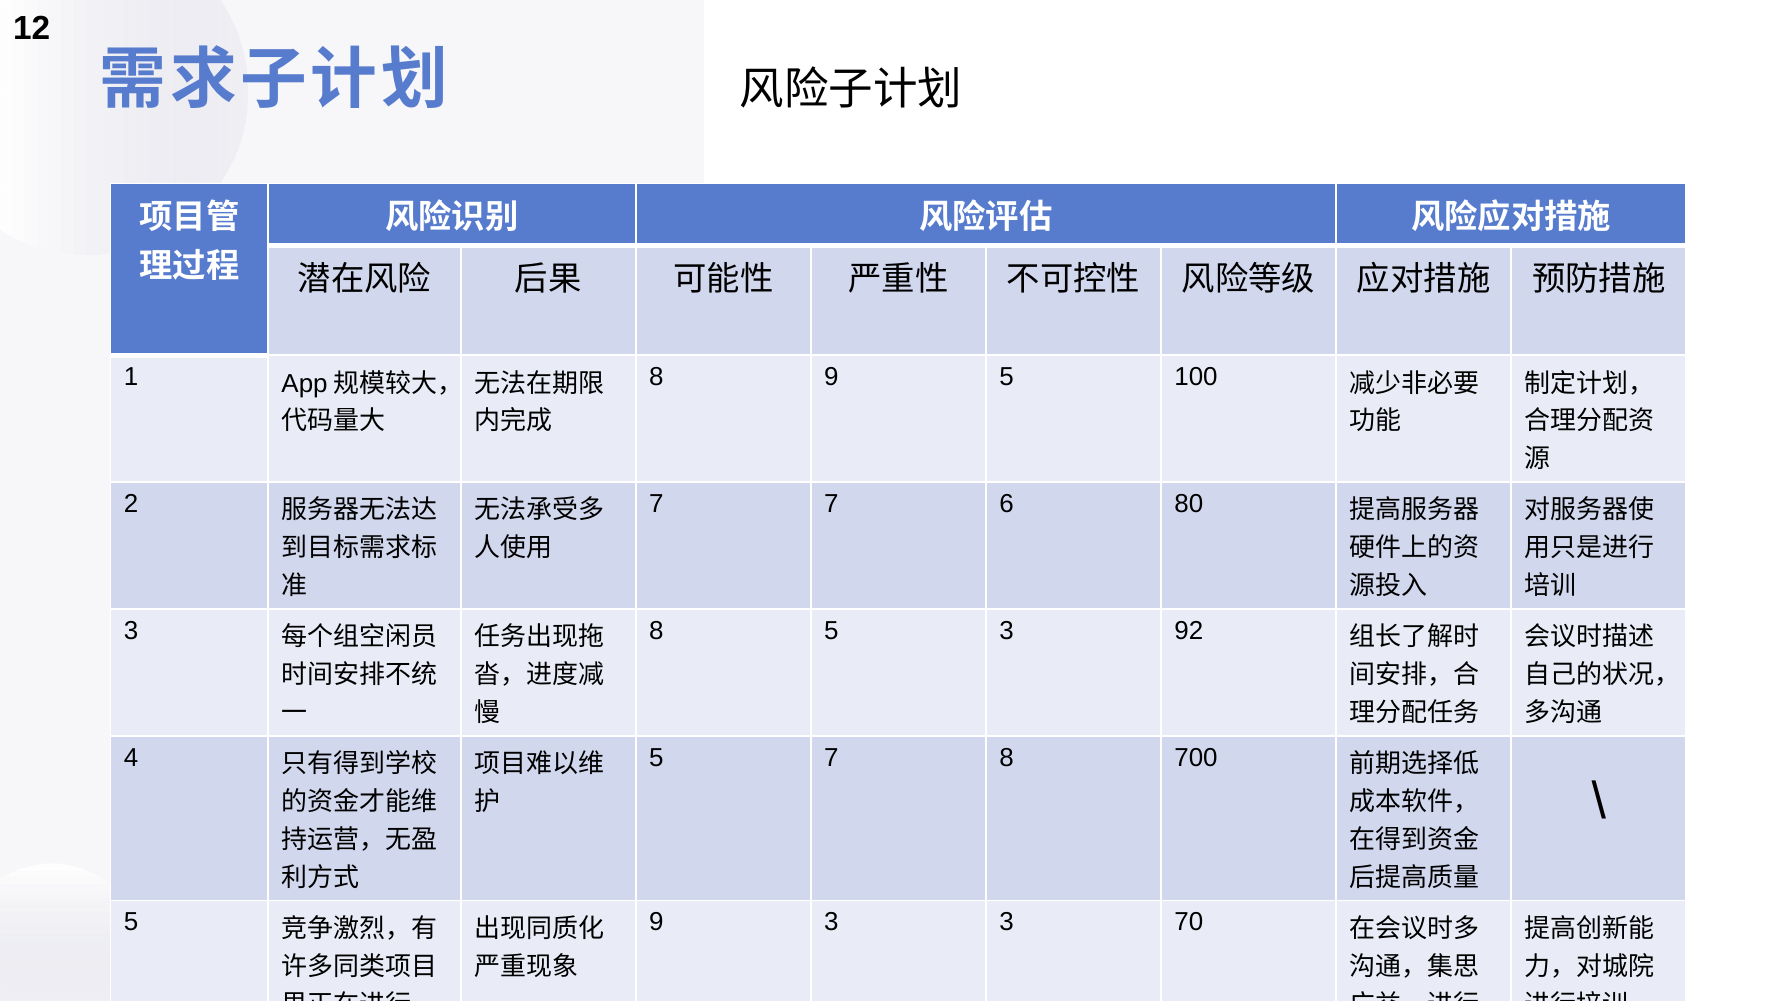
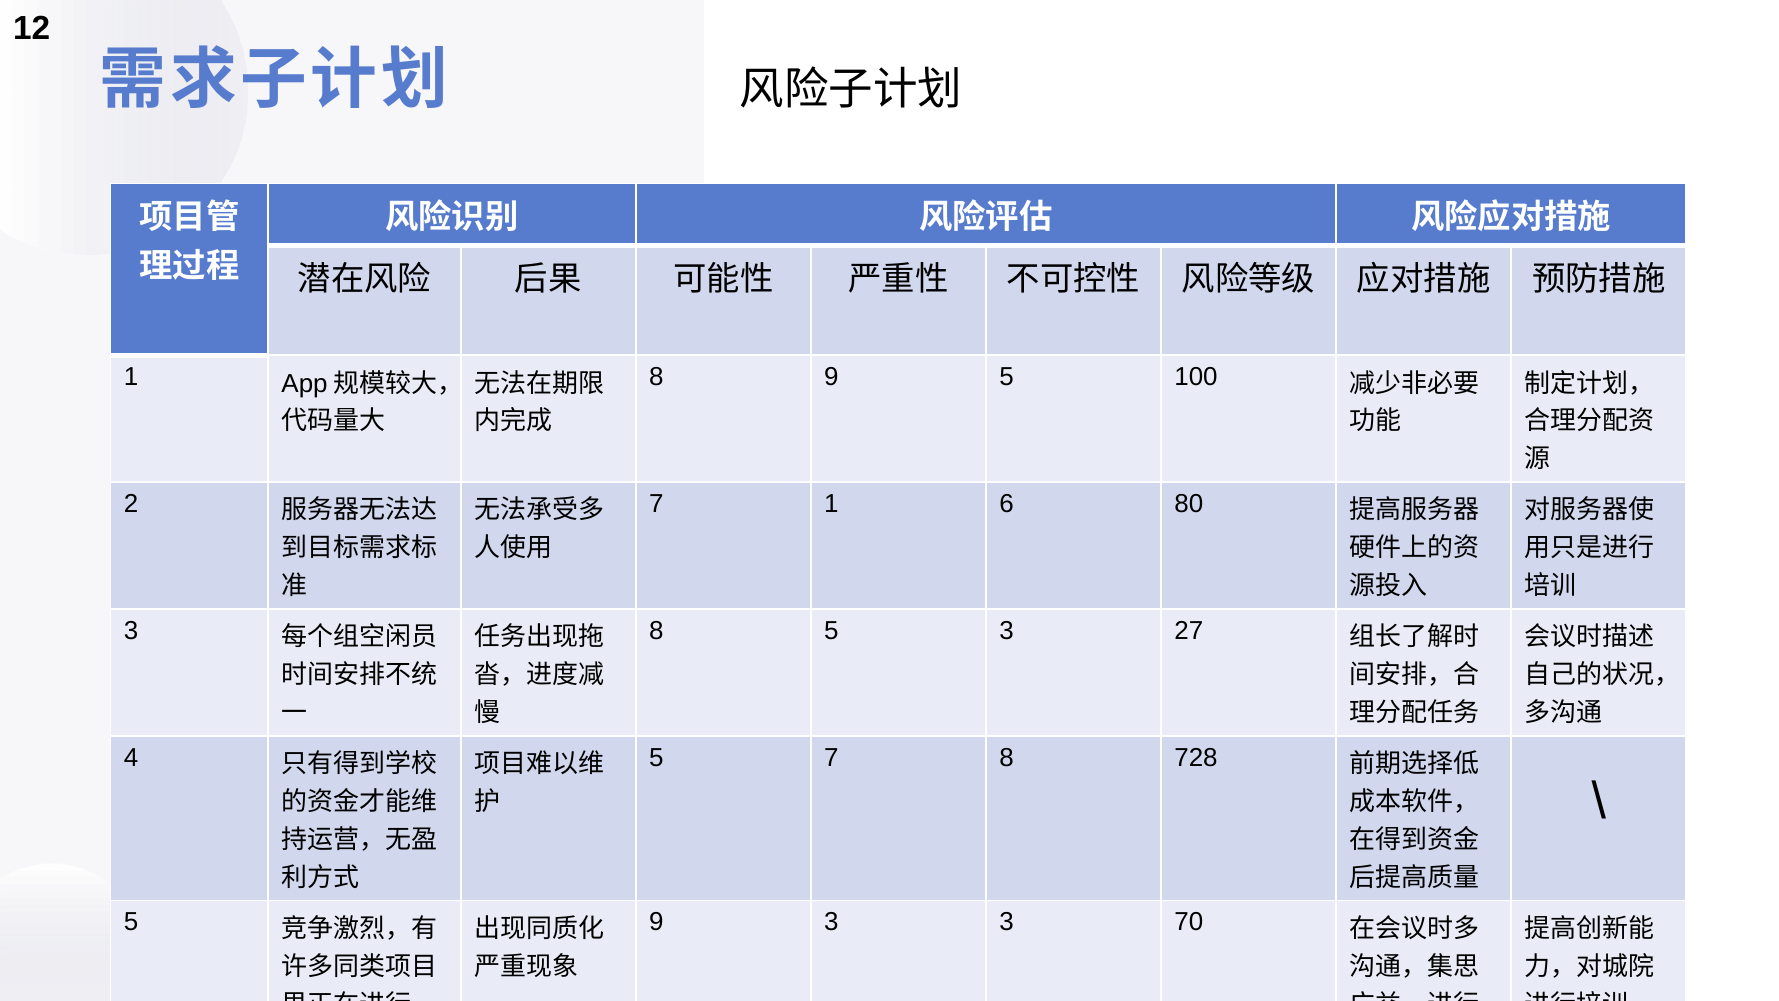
7 7: 7 -> 1
92: 92 -> 27
700: 700 -> 728
